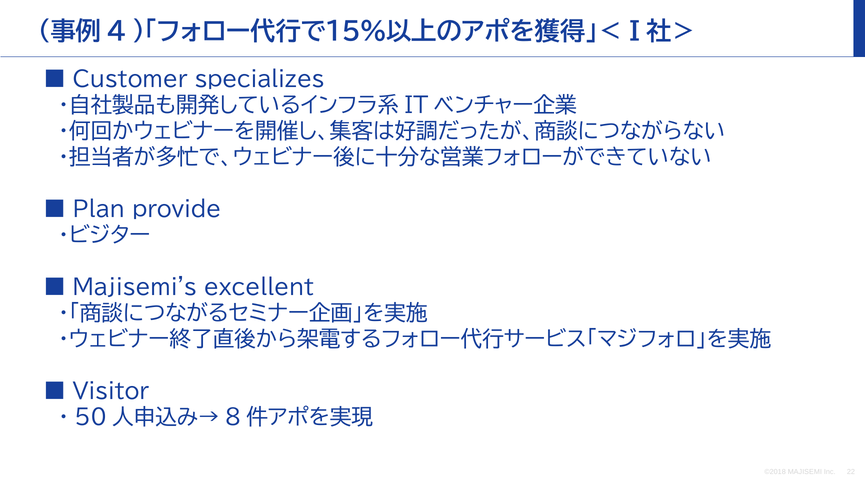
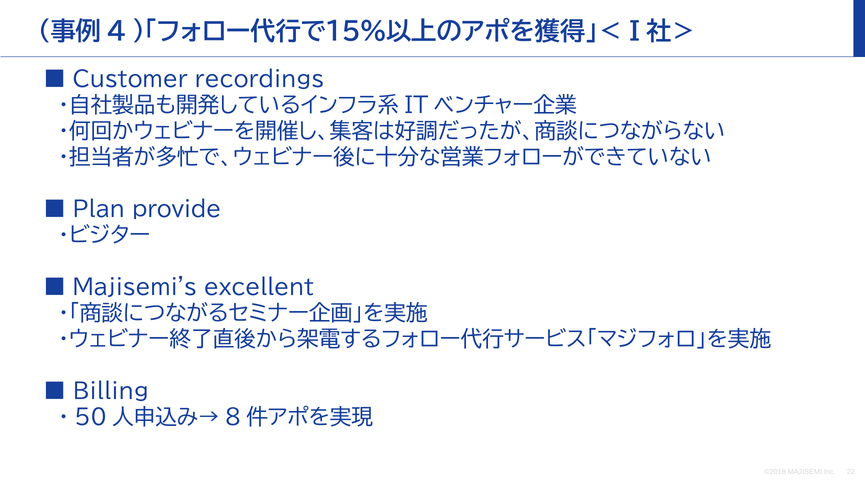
specializes: specializes -> recordings
Visitor: Visitor -> Billing
